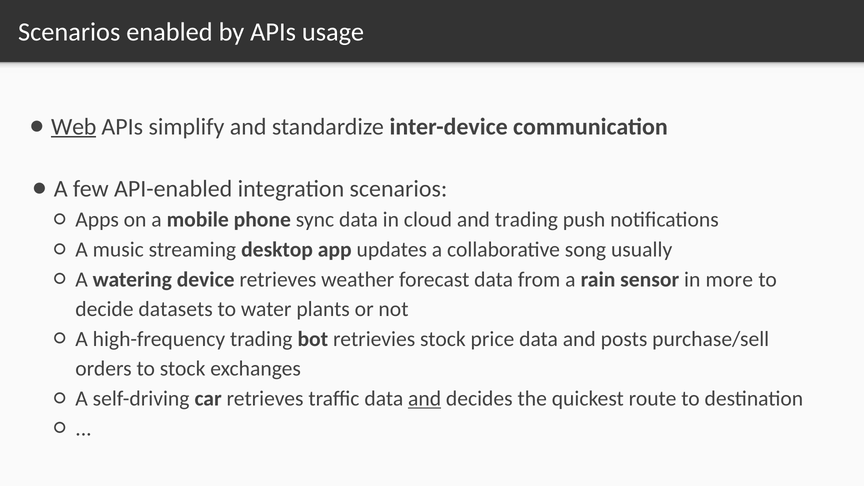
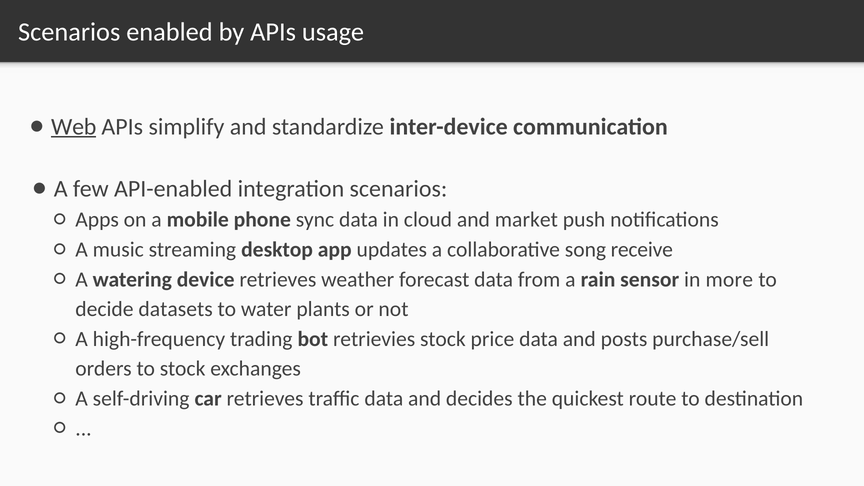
and trading: trading -> market
usually: usually -> receive
and at (425, 399) underline: present -> none
